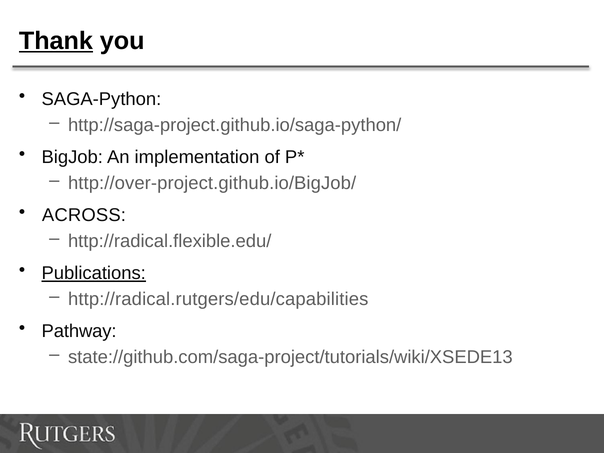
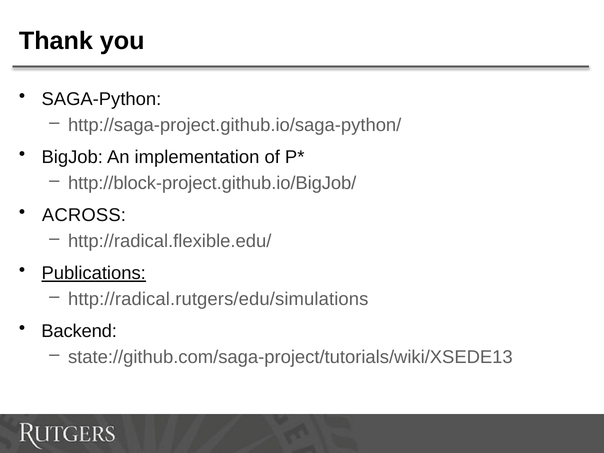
Thank underline: present -> none
http://over-project.github.io/BigJob/: http://over-project.github.io/BigJob/ -> http://block-project.github.io/BigJob/
http://radical.rutgers/edu/capabilities: http://radical.rutgers/edu/capabilities -> http://radical.rutgers/edu/simulations
Pathway: Pathway -> Backend
